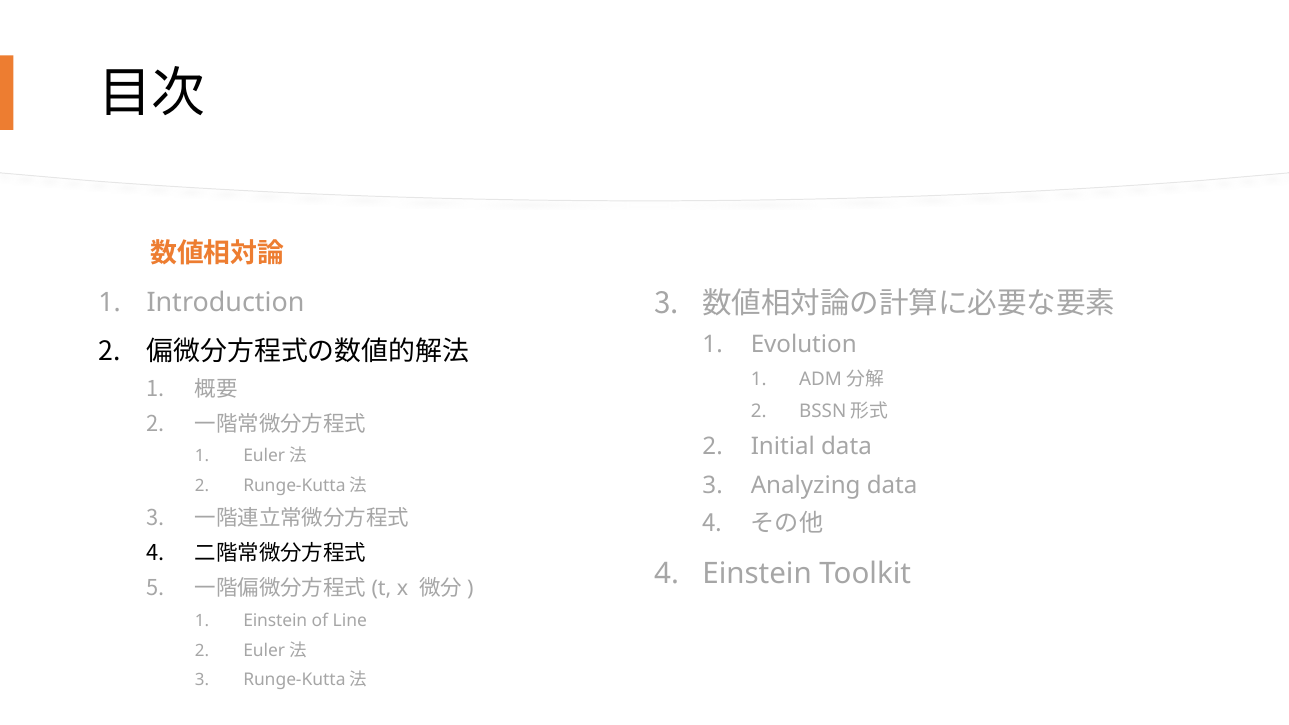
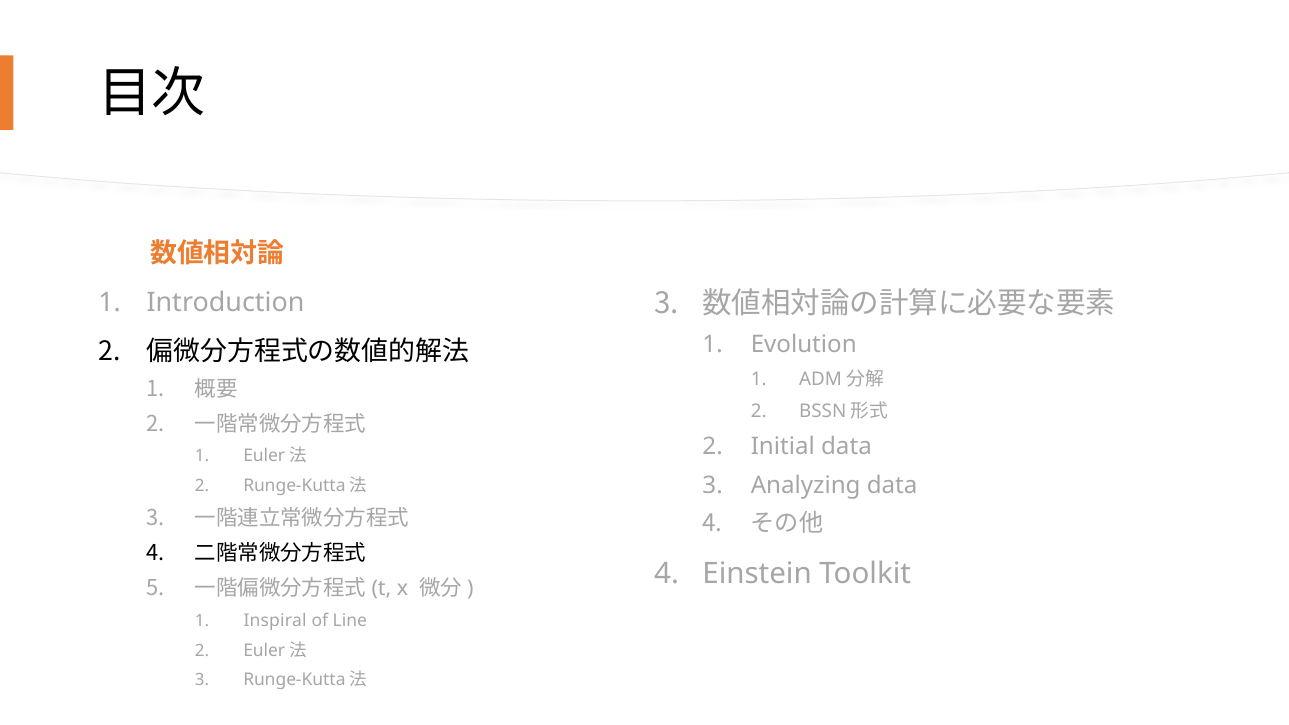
Einstein at (275, 621): Einstein -> Inspiral
